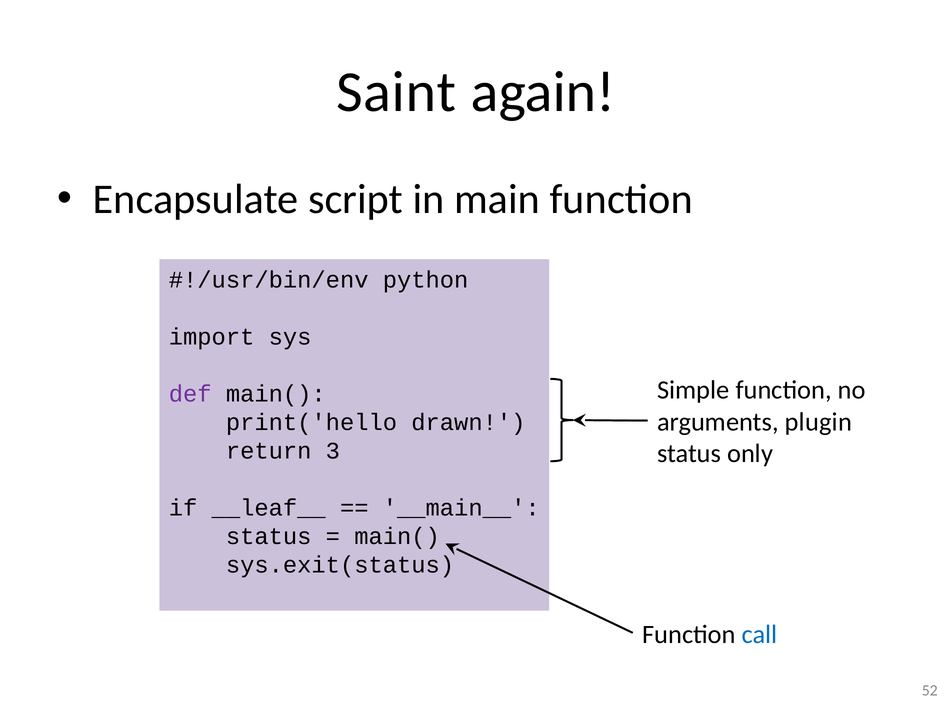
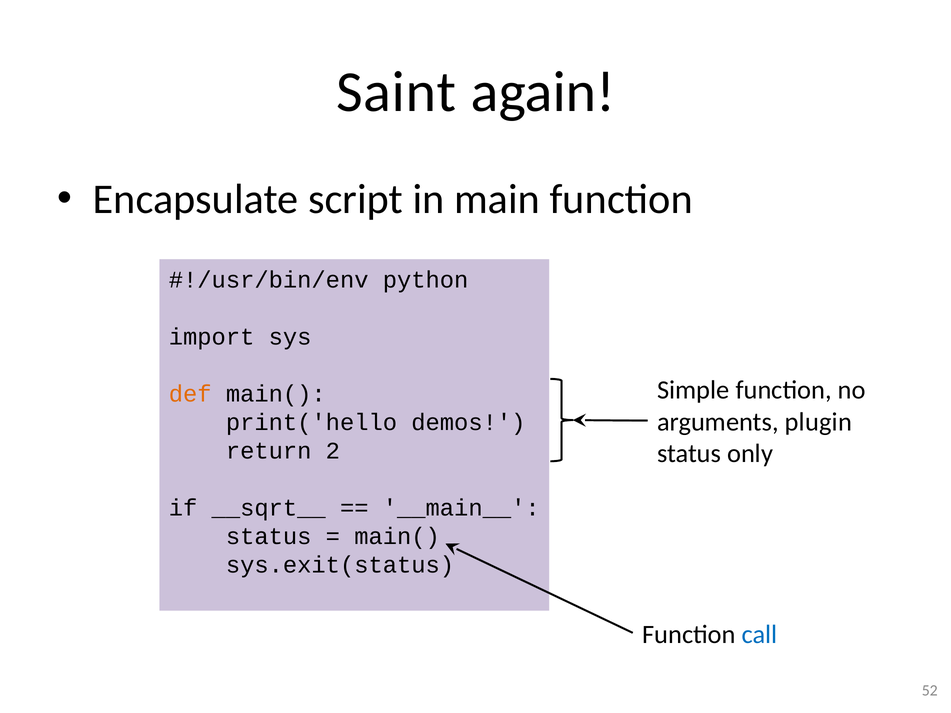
def colour: purple -> orange
drawn: drawn -> demos
3: 3 -> 2
__leaf__: __leaf__ -> __sqrt__
